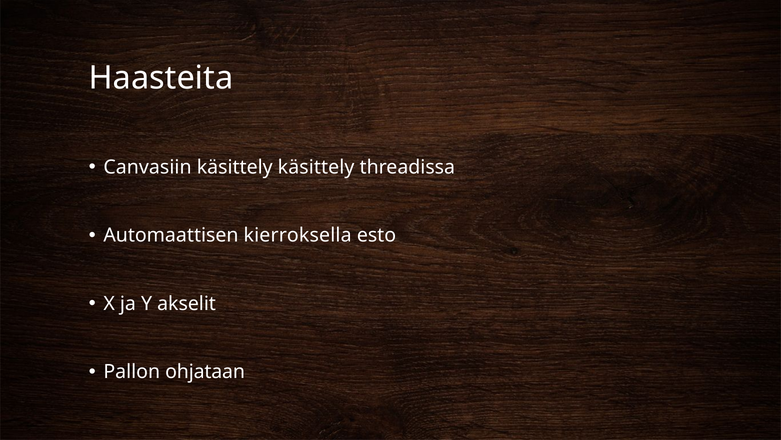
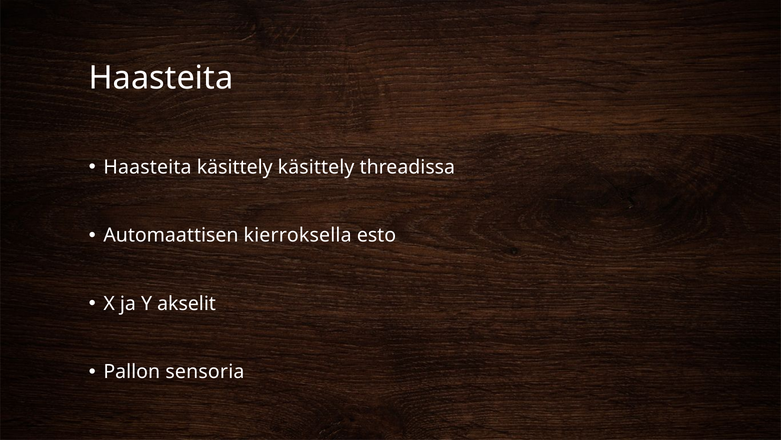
Canvasiin at (148, 167): Canvasiin -> Haasteita
ohjataan: ohjataan -> sensoria
